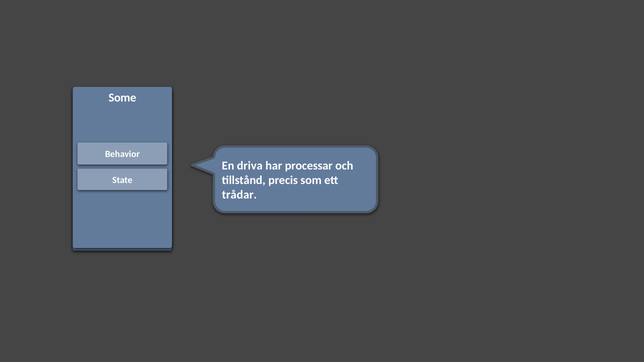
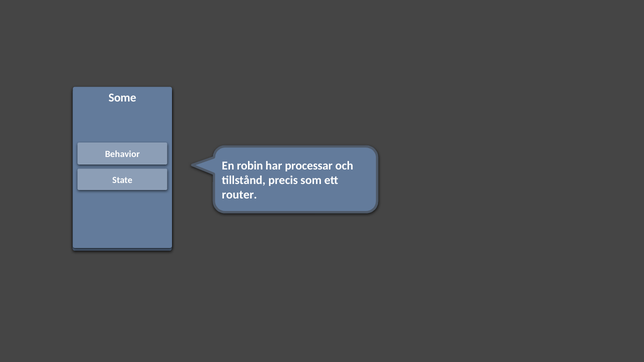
driva: driva -> robin
trådar: trådar -> router
